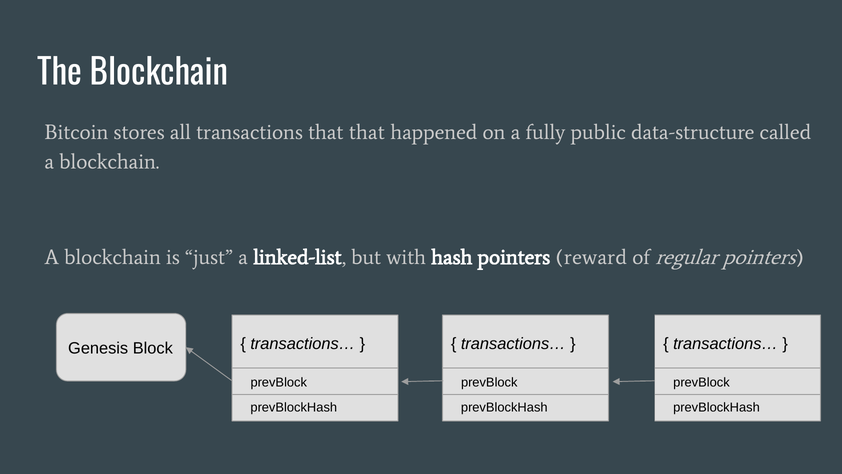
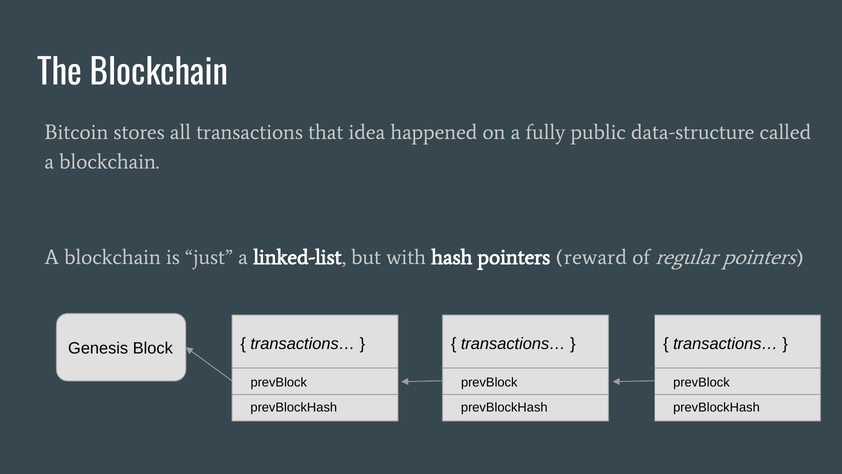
that that: that -> idea
